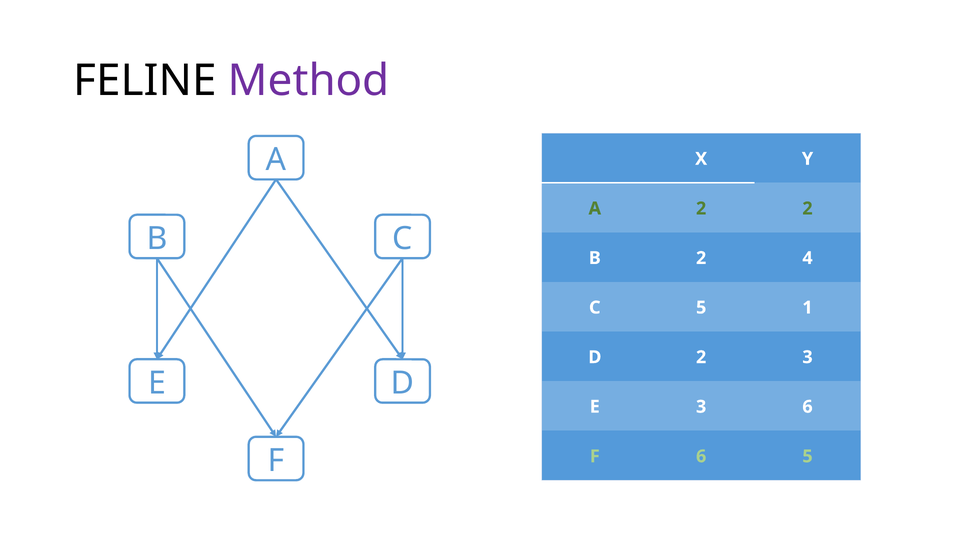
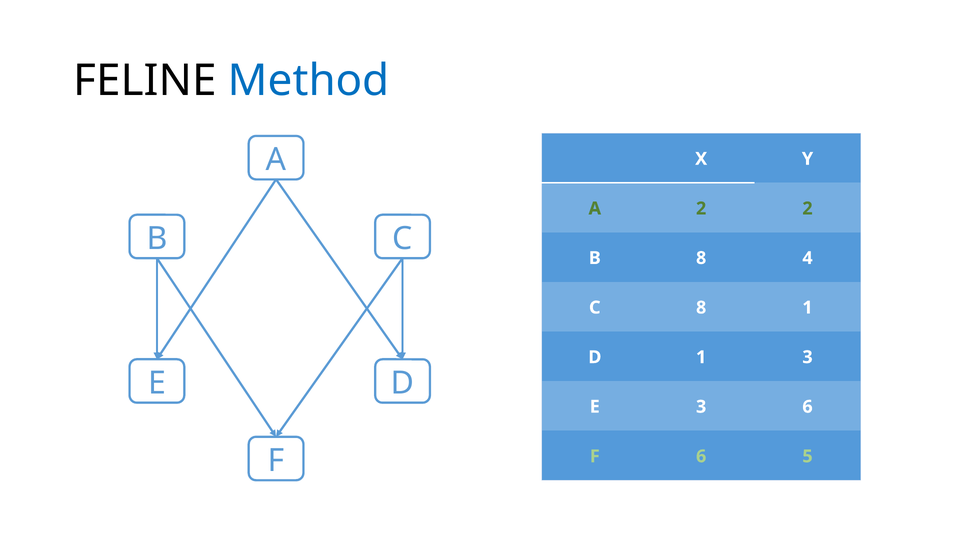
Method colour: purple -> blue
B 2: 2 -> 8
C 5: 5 -> 8
D 2: 2 -> 1
